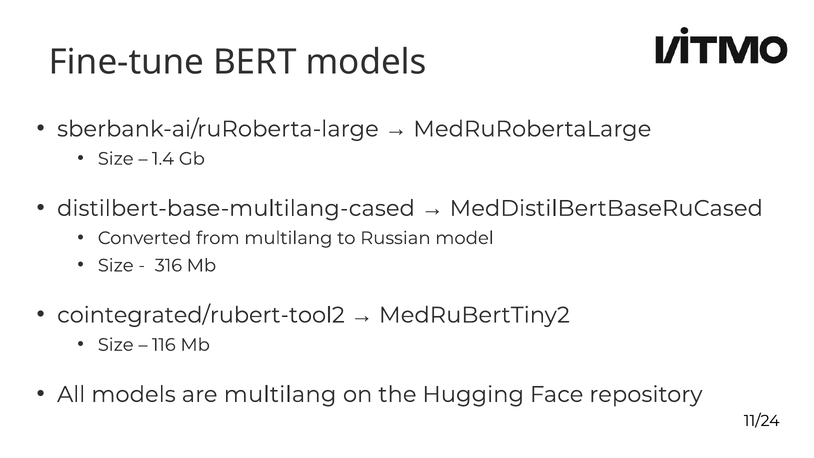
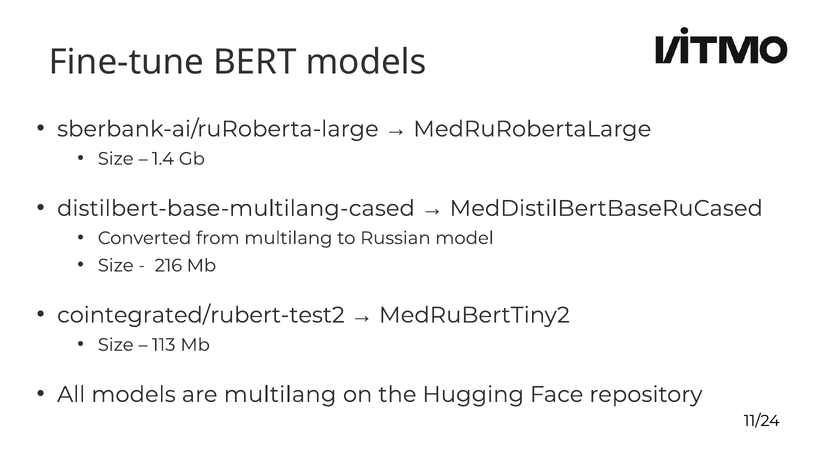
316: 316 -> 216
cointegrated/rubert-tool2: cointegrated/rubert-tool2 -> cointegrated/rubert-test2
116: 116 -> 113
